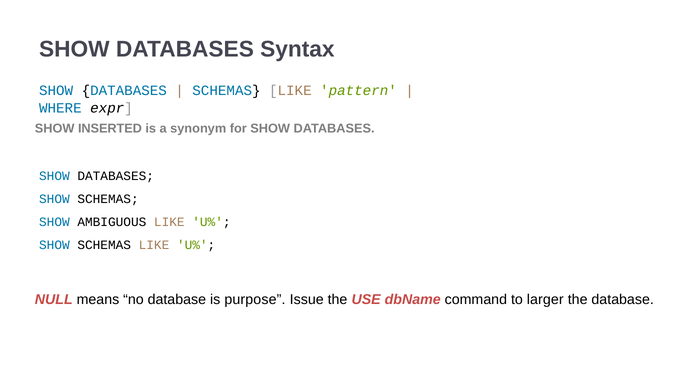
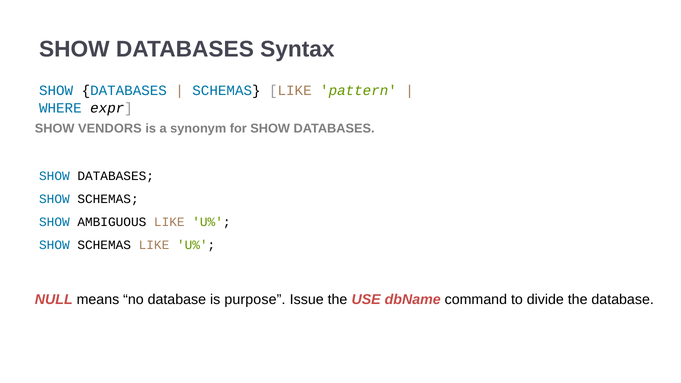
INSERTED: INSERTED -> VENDORS
larger: larger -> divide
